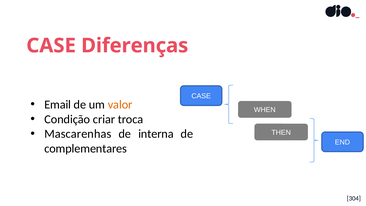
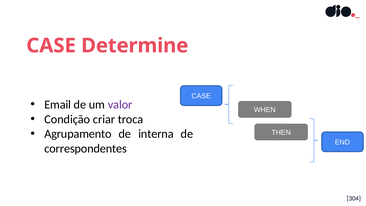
Diferenças: Diferenças -> Determine
valor colour: orange -> purple
Mascarenhas: Mascarenhas -> Agrupamento
complementares: complementares -> correspondentes
